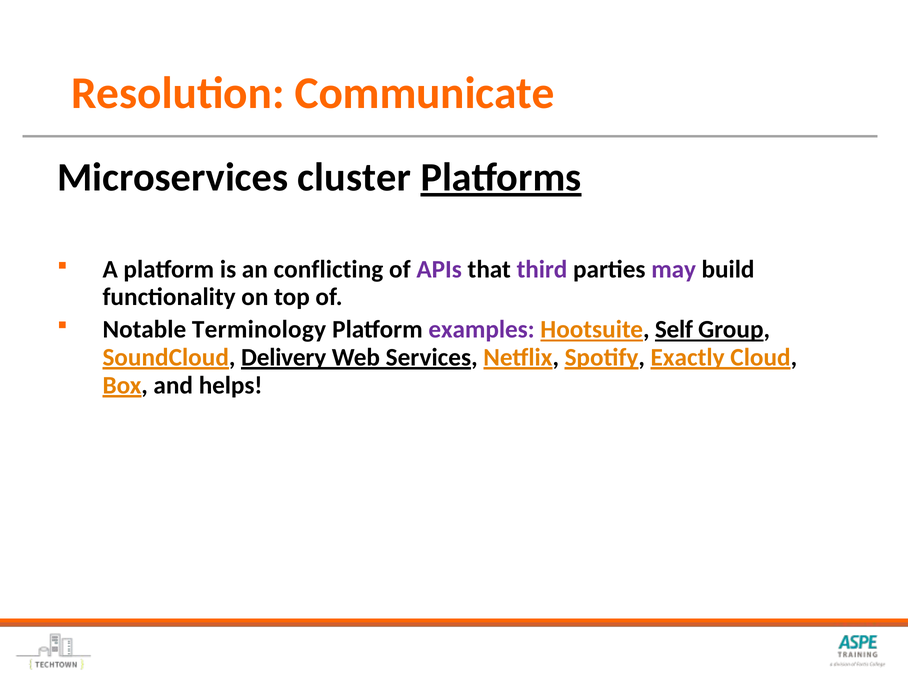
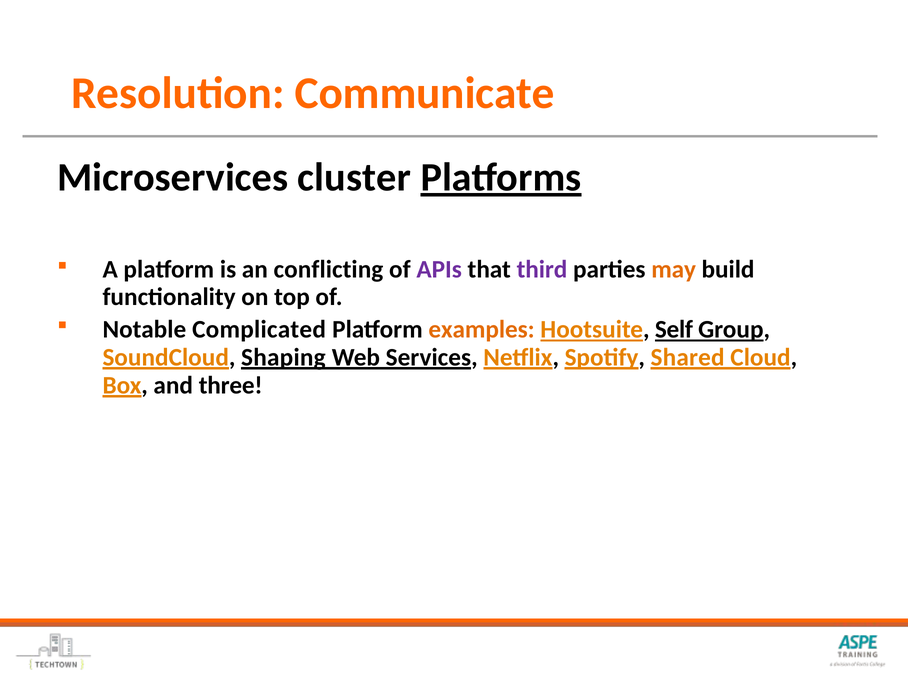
may colour: purple -> orange
Terminology: Terminology -> Complicated
examples colour: purple -> orange
Delivery: Delivery -> Shaping
Exactly: Exactly -> Shared
helps: helps -> three
